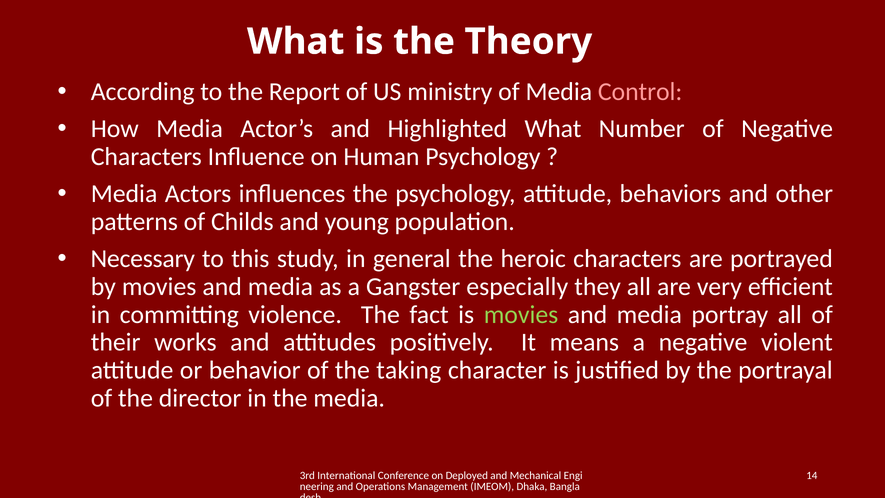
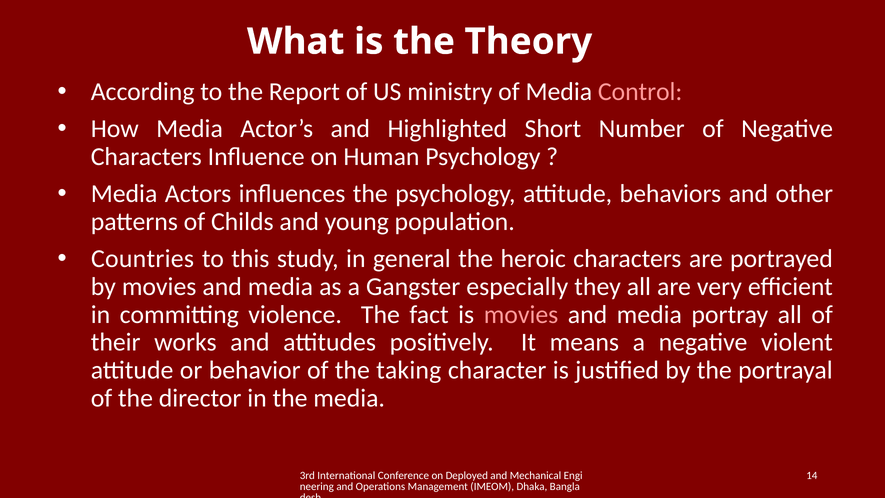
Highlighted What: What -> Short
Necessary: Necessary -> Countries
movies at (521, 314) colour: light green -> pink
